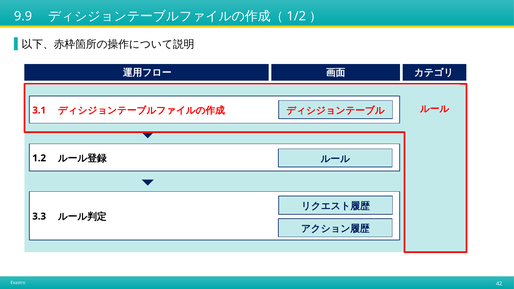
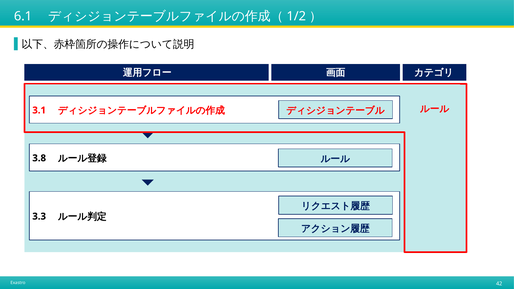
9.9: 9.9 -> 6.1
1.2: 1.2 -> 3.8
